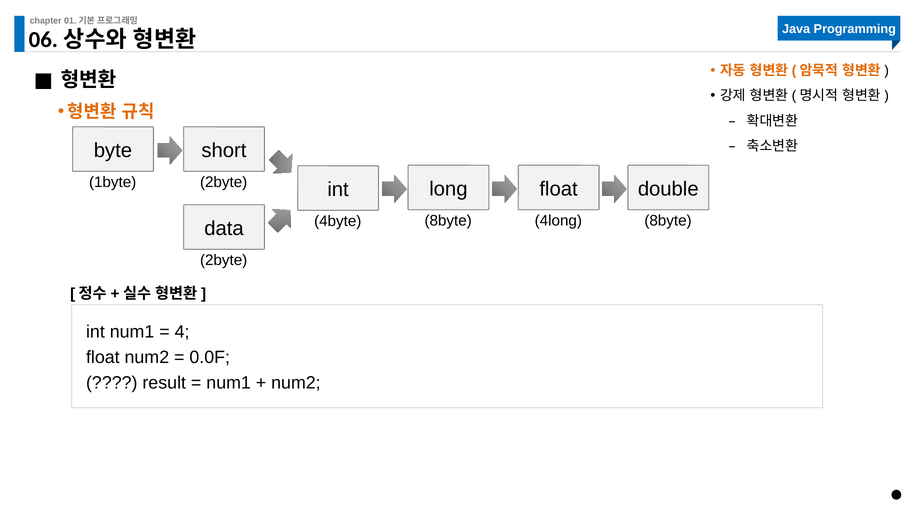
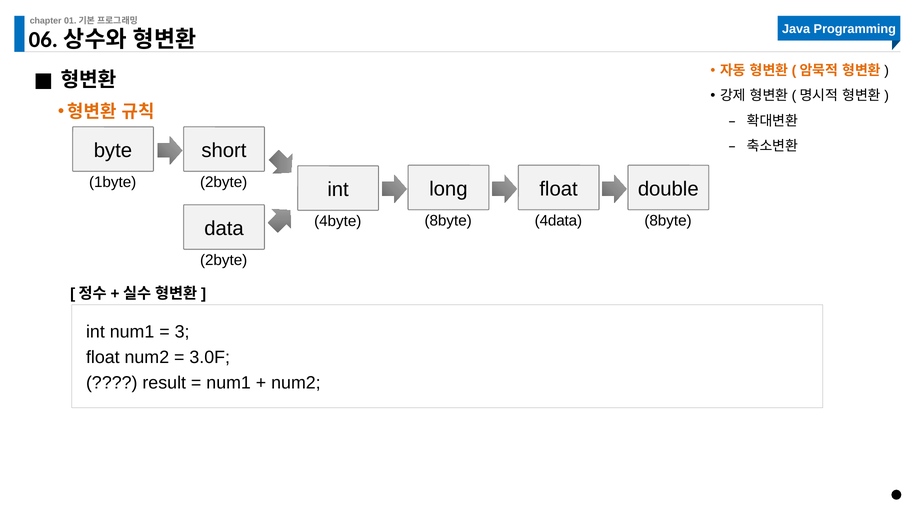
4long: 4long -> 4data
4: 4 -> 3
0.0F: 0.0F -> 3.0F
